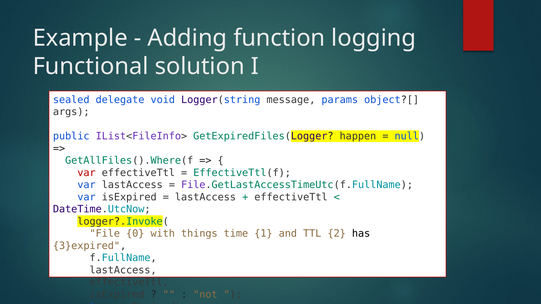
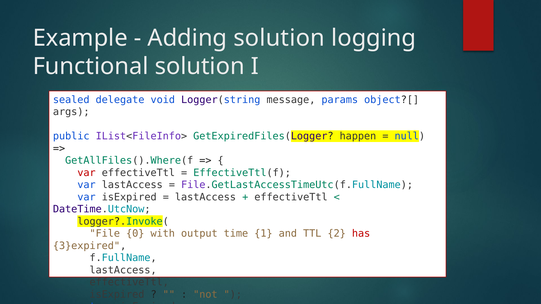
Adding function: function -> solution
things: things -> output
has colour: black -> red
